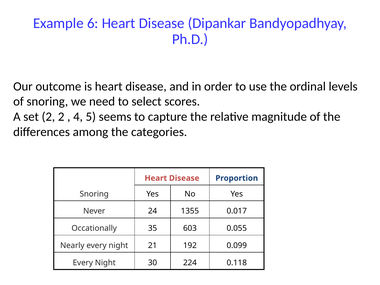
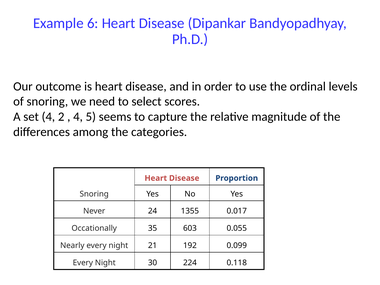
set 2: 2 -> 4
